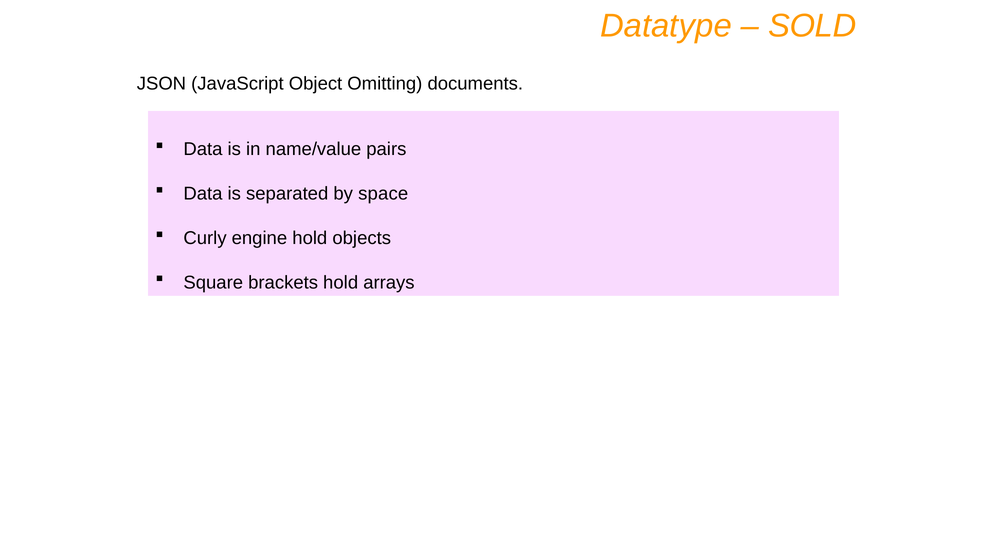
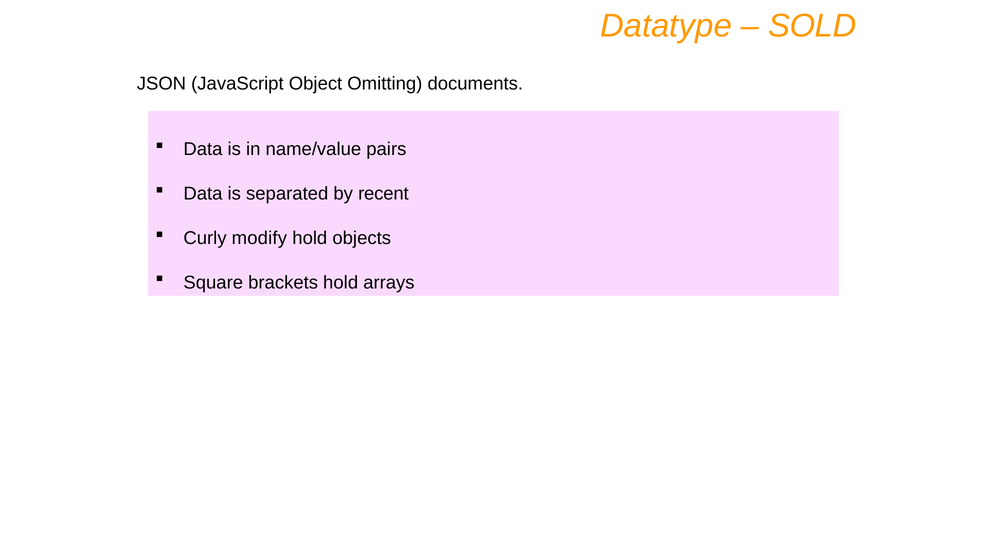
space: space -> recent
engine: engine -> modify
